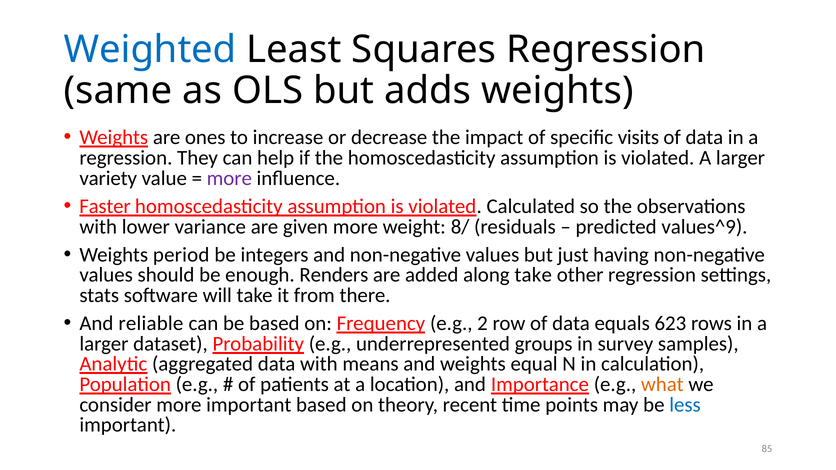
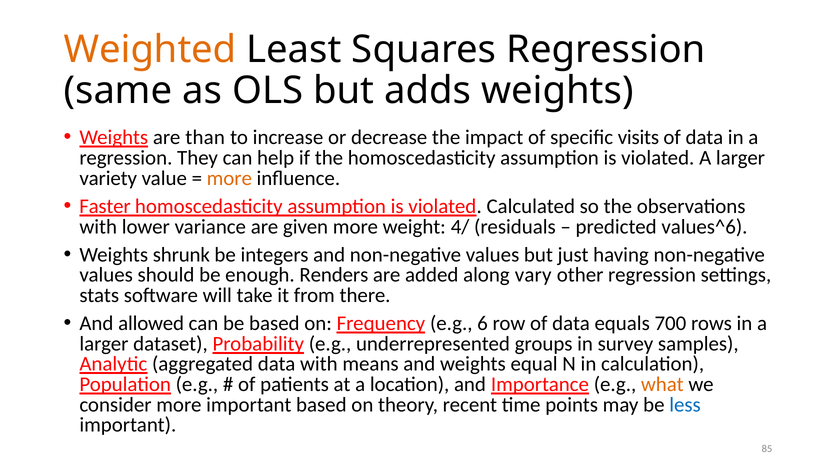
Weighted colour: blue -> orange
ones: ones -> than
more at (229, 178) colour: purple -> orange
8/: 8/ -> 4/
values^9: values^9 -> values^6
period: period -> shrunk
along take: take -> vary
reliable: reliable -> allowed
2: 2 -> 6
623: 623 -> 700
